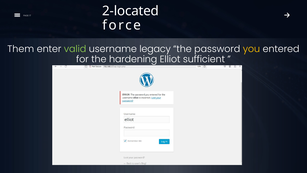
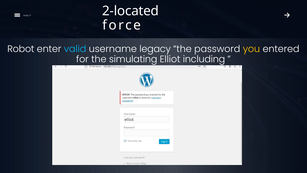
Them: Them -> Robot
valid colour: light green -> light blue
hardening: hardening -> simulating
sufficient: sufficient -> including
